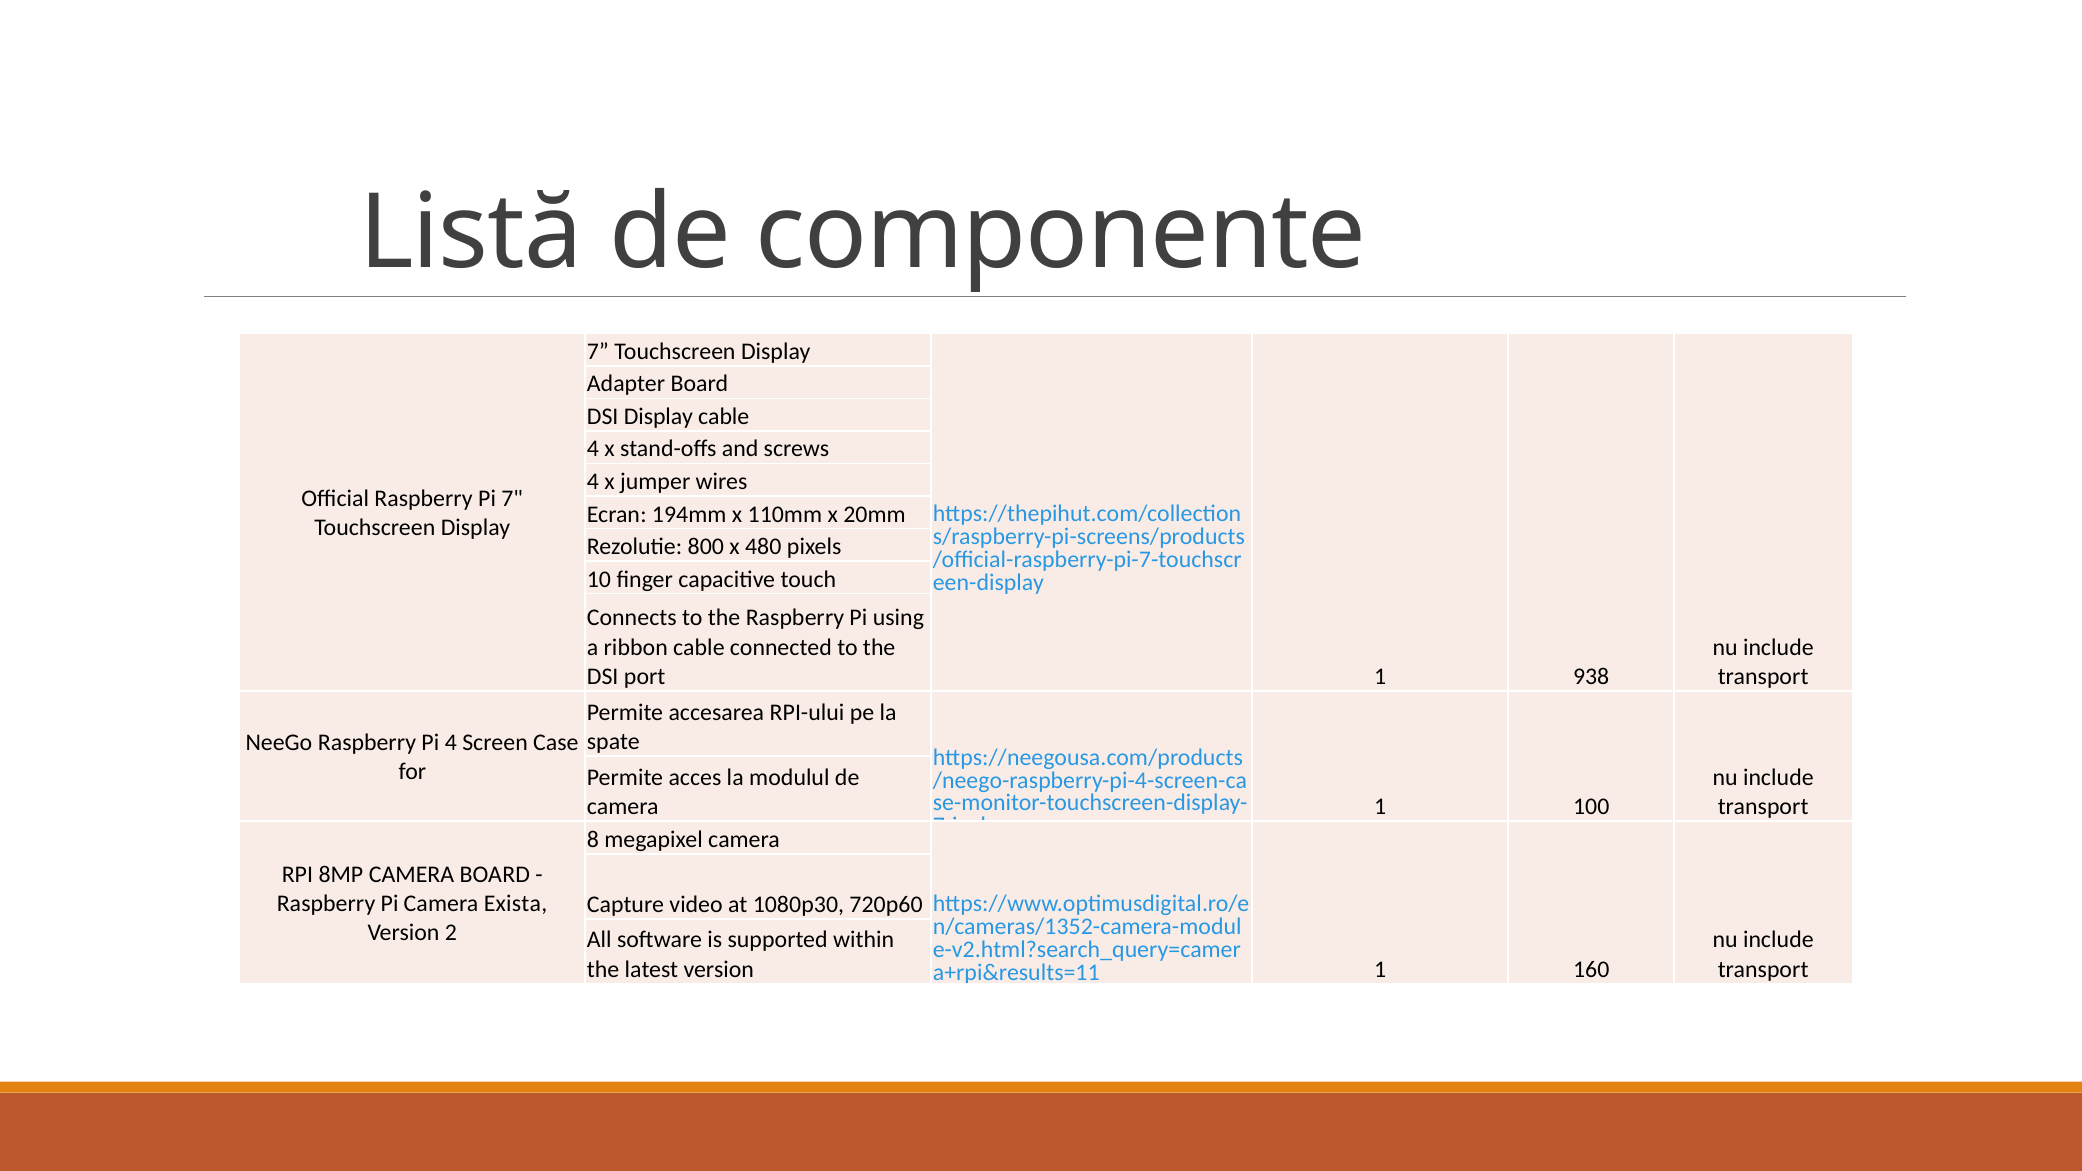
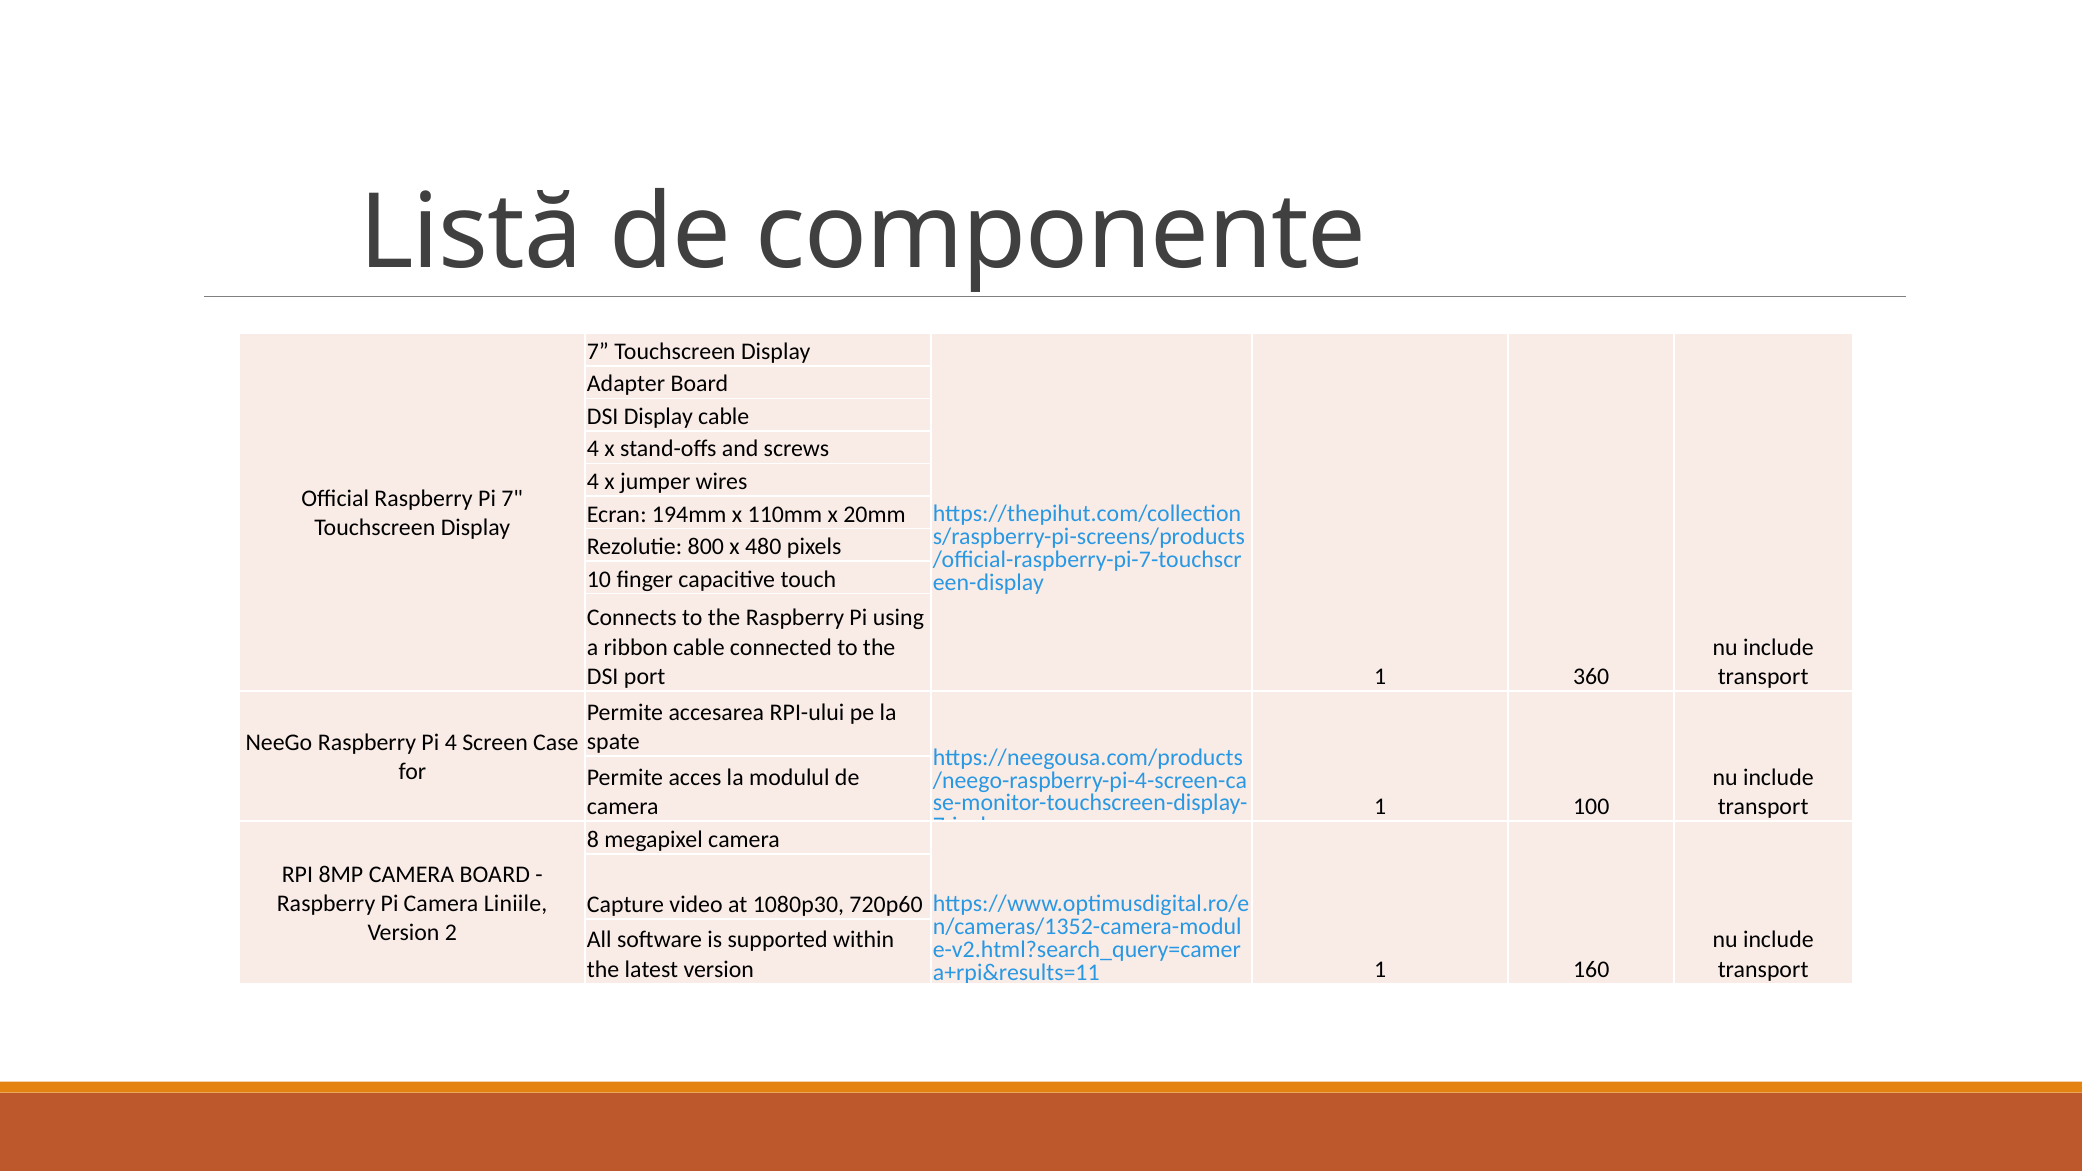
938: 938 -> 360
Exista: Exista -> Liniile
